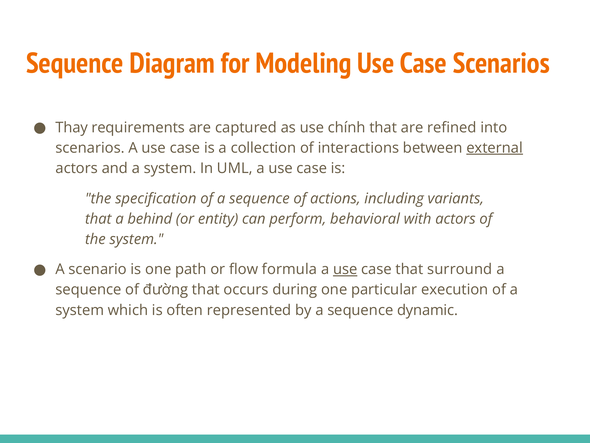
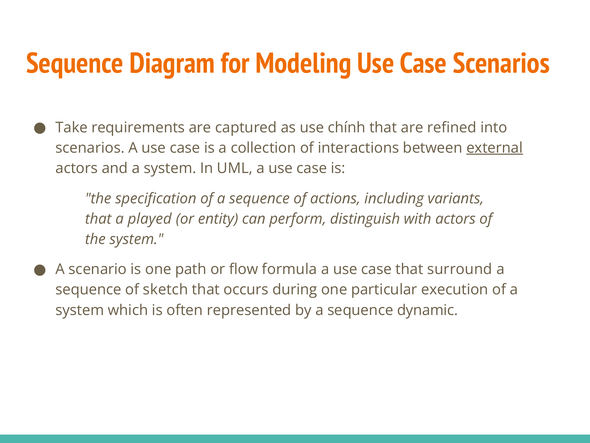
Thay: Thay -> Take
behind: behind -> played
behavioral: behavioral -> distinguish
use at (345, 269) underline: present -> none
đường: đường -> sketch
